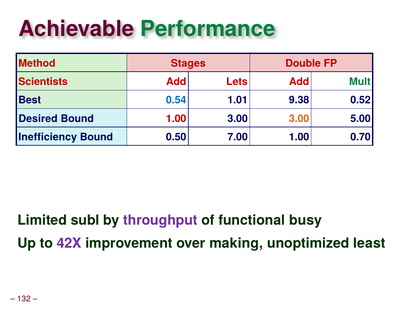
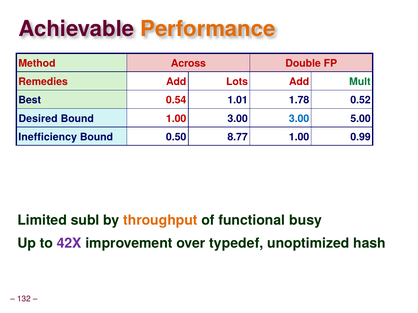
Performance colour: green -> orange
Stages: Stages -> Across
Scientists: Scientists -> Remedies
Lets: Lets -> Lots
0.54 colour: blue -> red
9.38: 9.38 -> 1.78
3.00 at (299, 119) colour: orange -> blue
7.00: 7.00 -> 8.77
0.70: 0.70 -> 0.99
throughput colour: purple -> orange
making: making -> typedef
least: least -> hash
